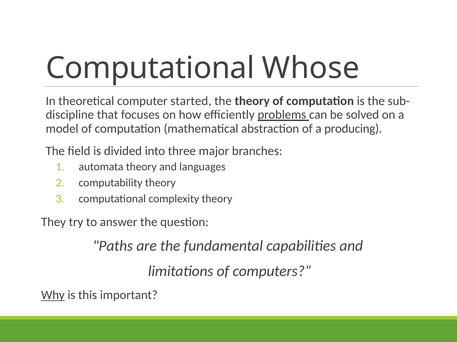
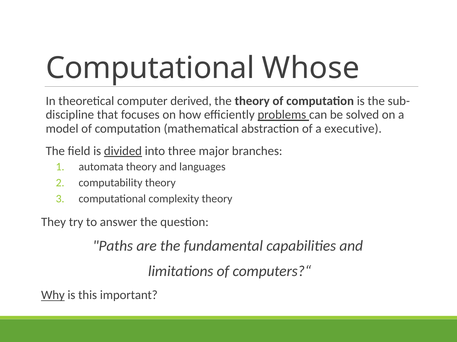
started: started -> derived
producing: producing -> executive
divided underline: none -> present
